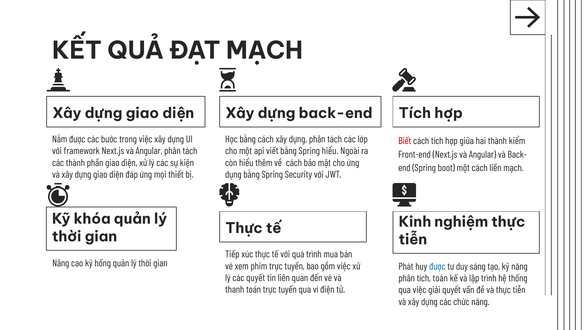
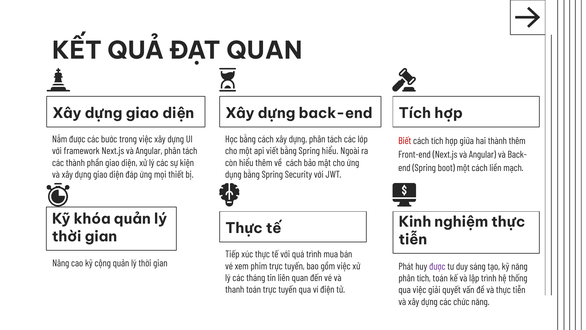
ĐẠT MẠCH: MẠCH -> QUAN
thành kiểm: kiểm -> thêm
hống: hống -> cộng
được at (437, 266) colour: blue -> purple
các quyết: quyết -> tháng
